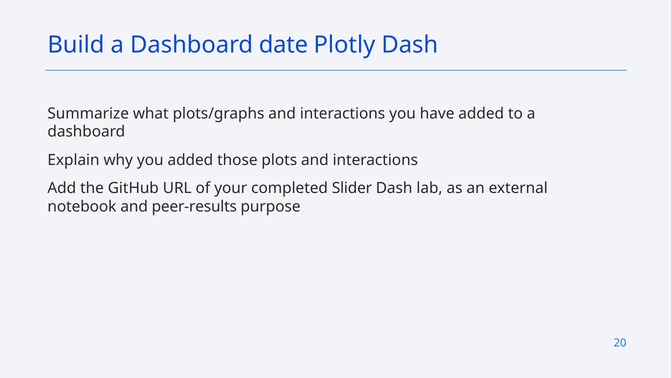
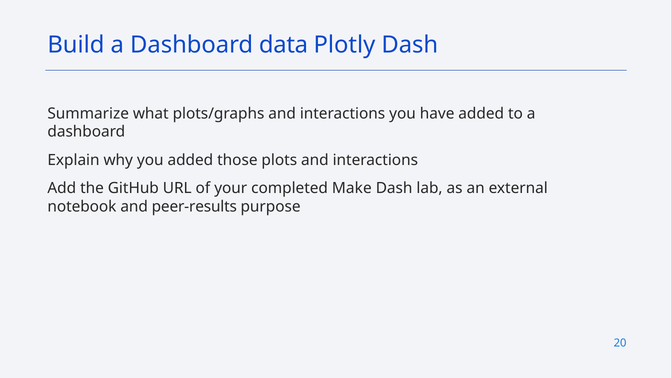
date: date -> data
Slider: Slider -> Make
